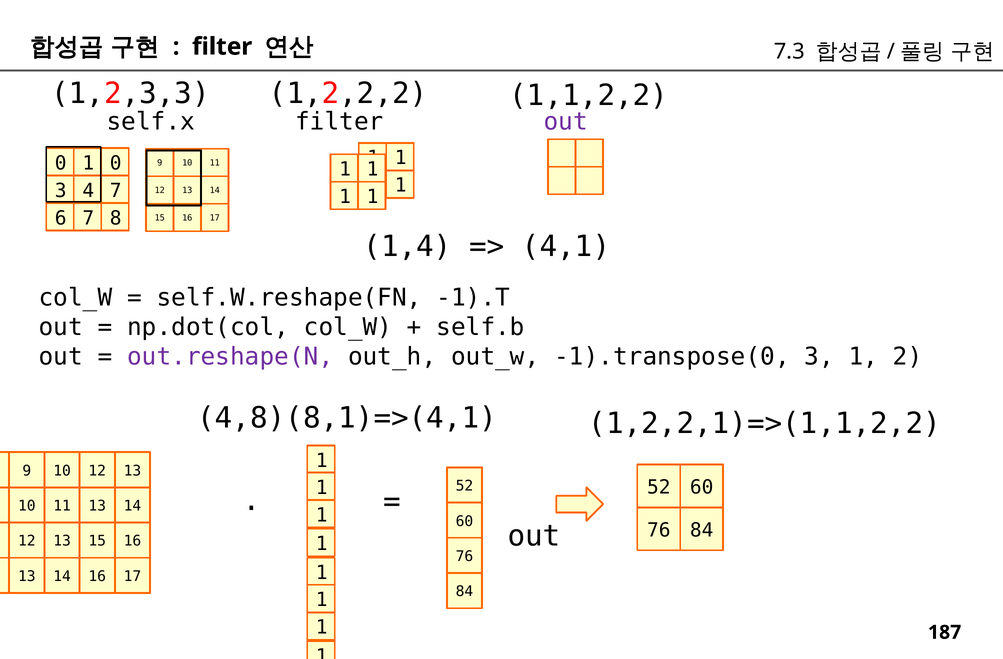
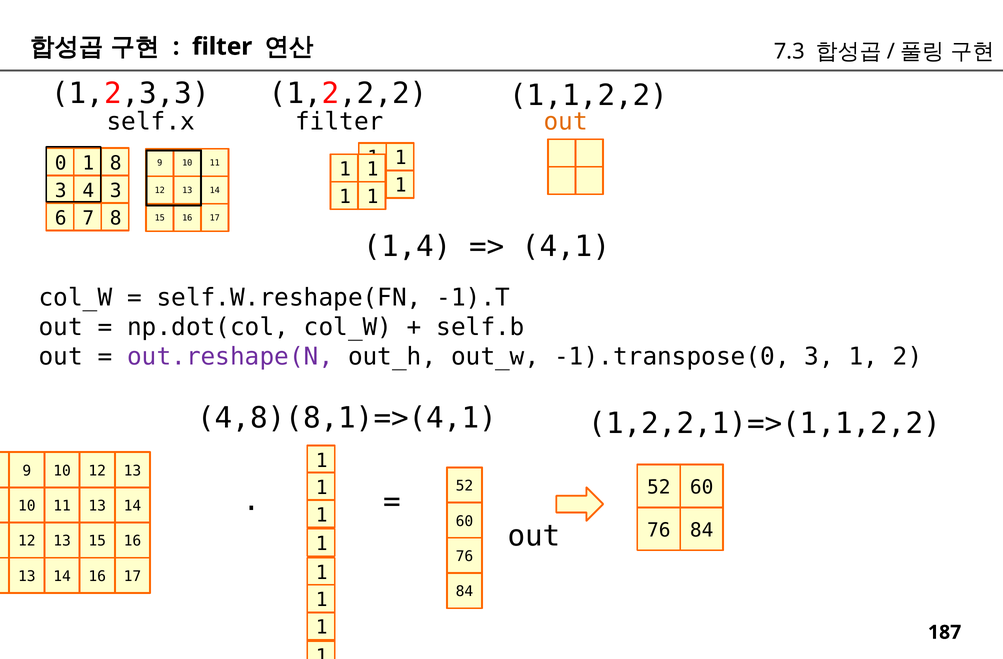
out at (566, 121) colour: purple -> orange
1 0: 0 -> 8
4 7: 7 -> 3
